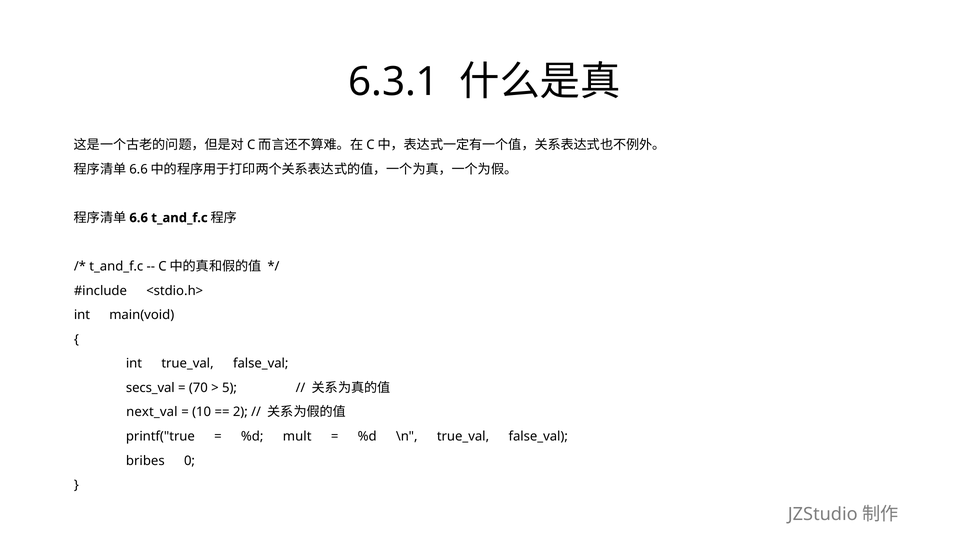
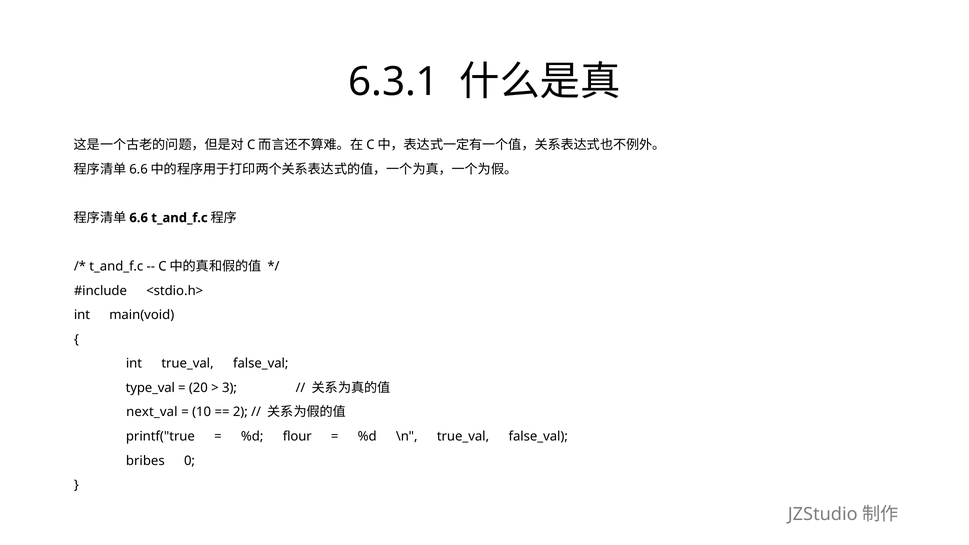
secs_val: secs_val -> type_val
70: 70 -> 20
5: 5 -> 3
mult: mult -> flour
